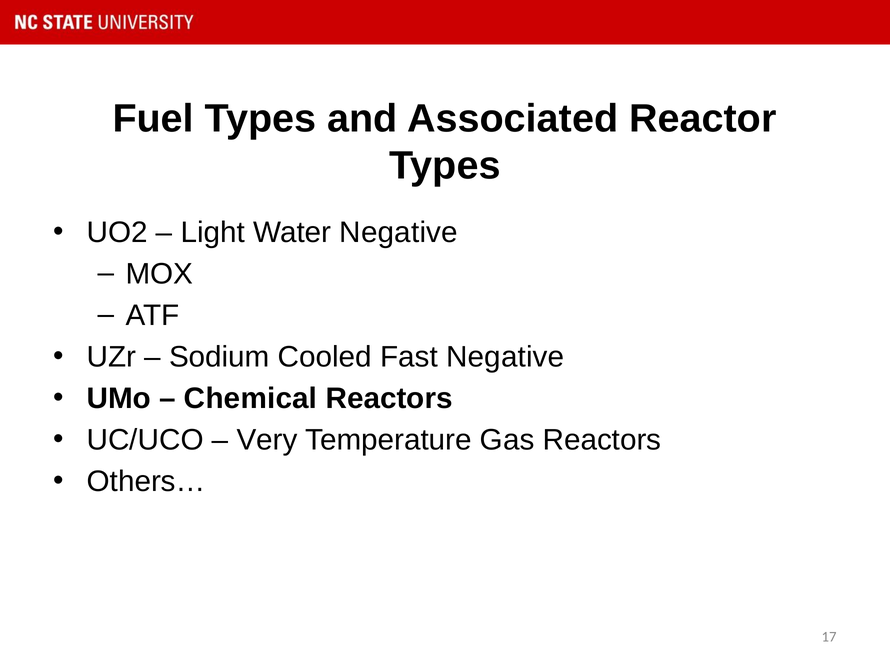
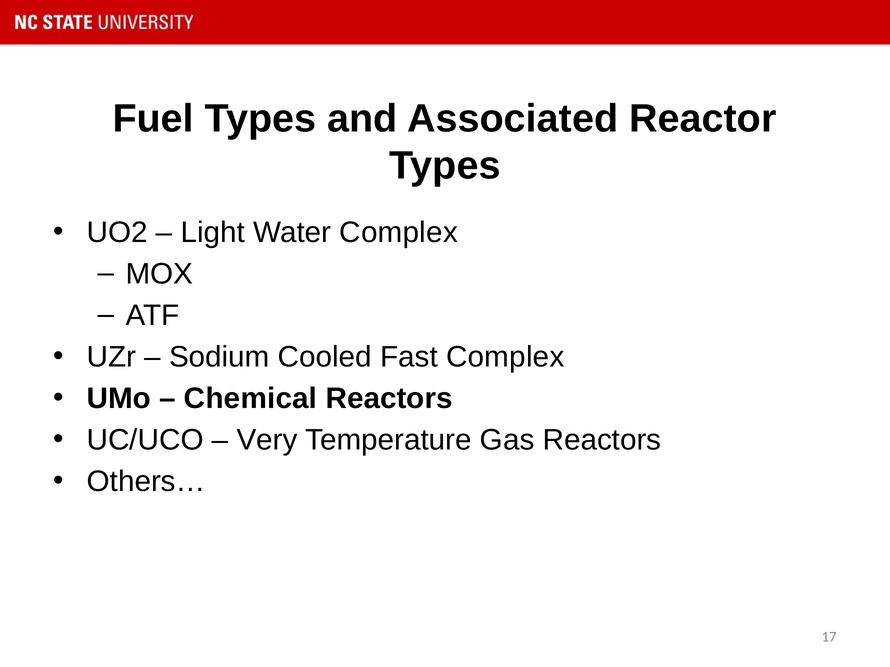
Water Negative: Negative -> Complex
Fast Negative: Negative -> Complex
